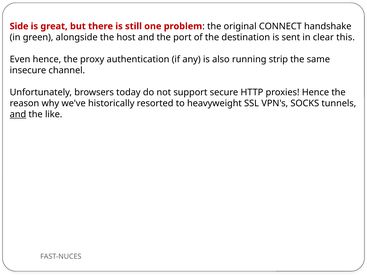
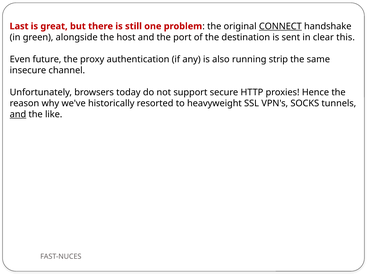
Side: Side -> Last
CONNECT underline: none -> present
Even hence: hence -> future
